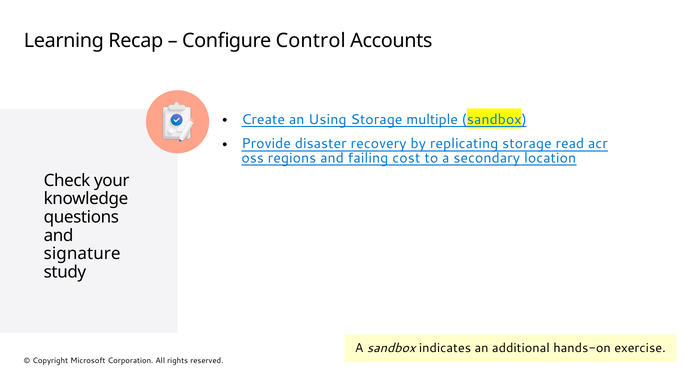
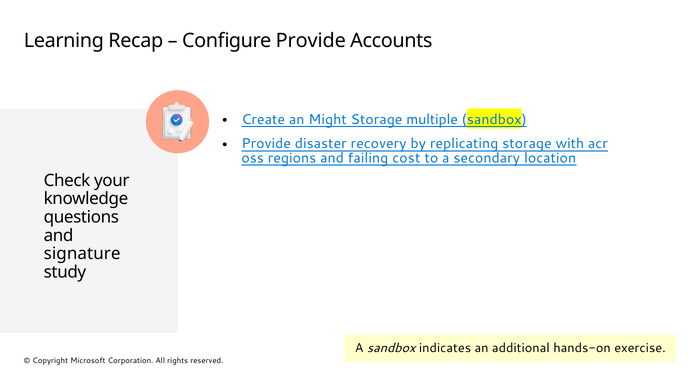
Configure Control: Control -> Provide
Using: Using -> Might
read: read -> with
